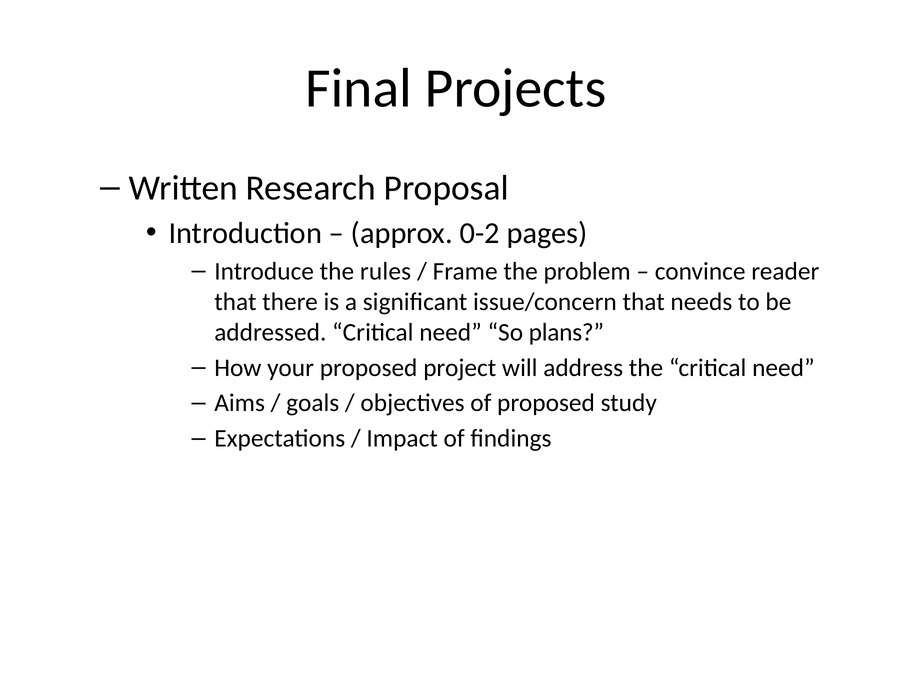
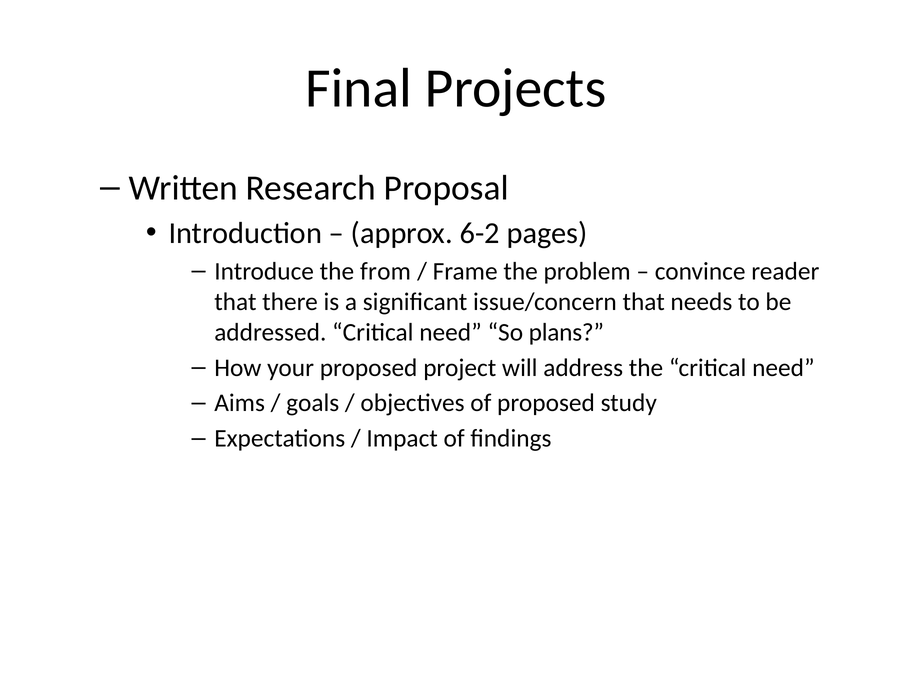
0-2: 0-2 -> 6-2
rules: rules -> from
